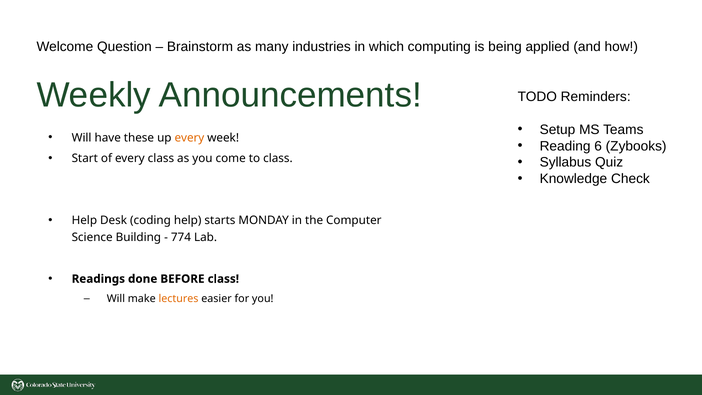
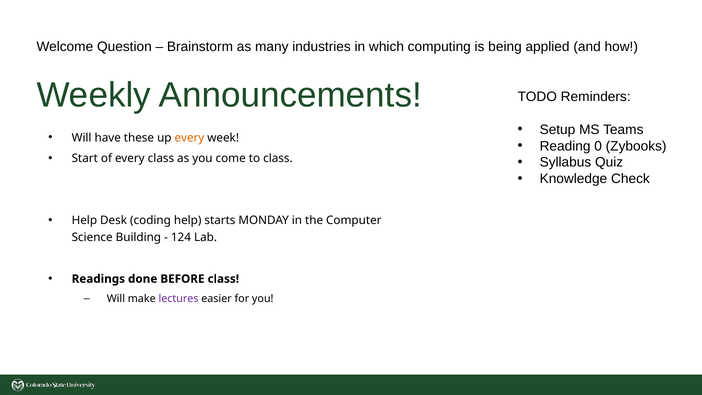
6: 6 -> 0
774: 774 -> 124
lectures colour: orange -> purple
